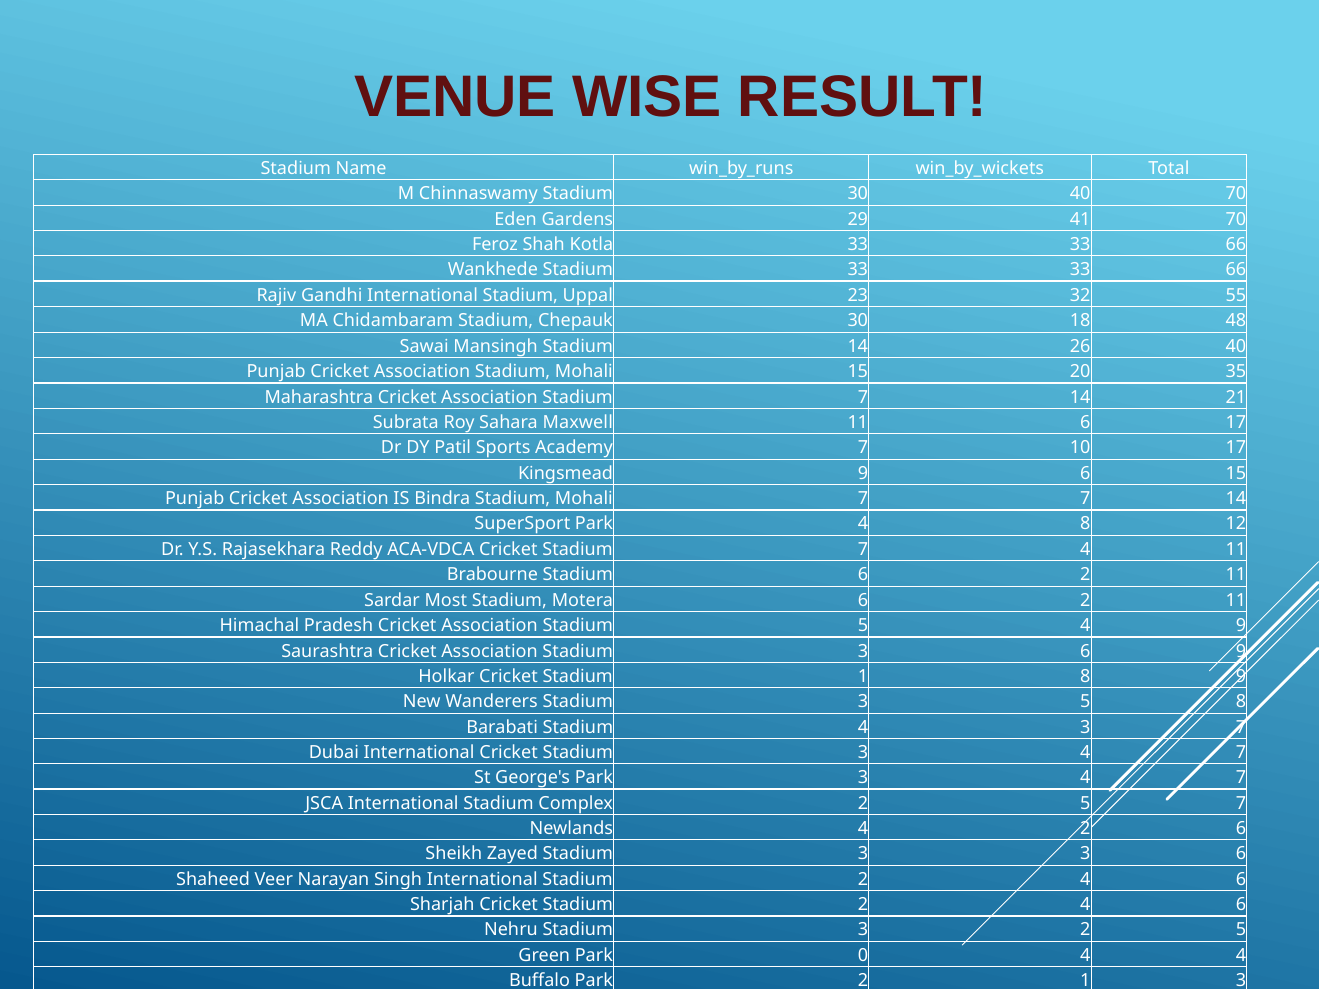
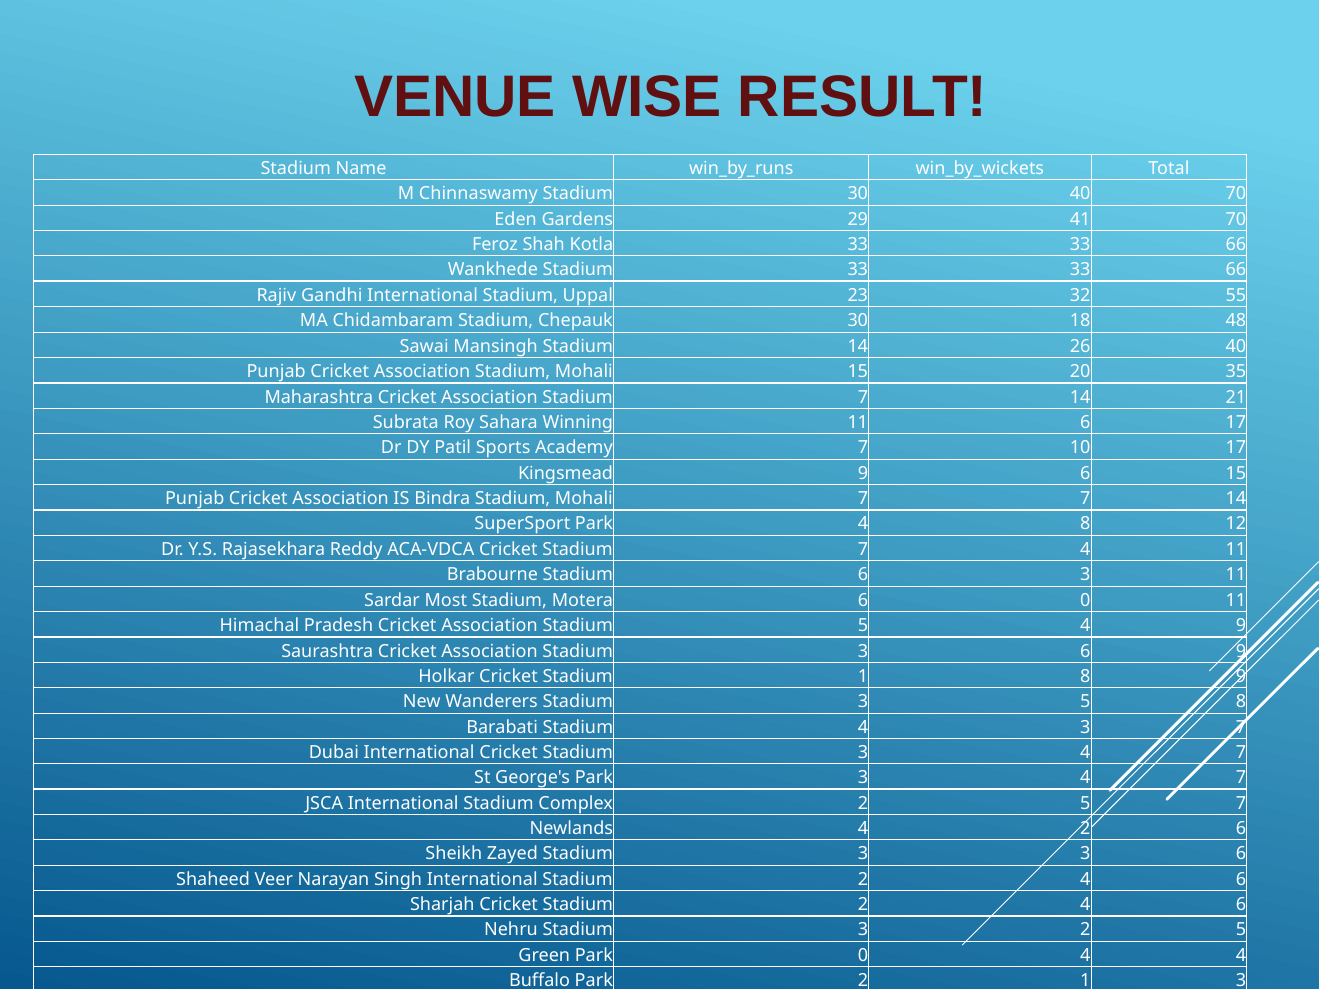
Maxwell: Maxwell -> Winning
Stadium 6 2: 2 -> 3
Motera 6 2: 2 -> 0
